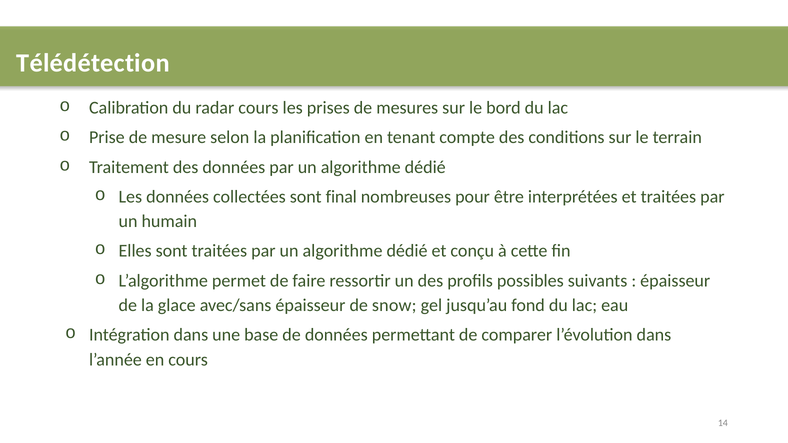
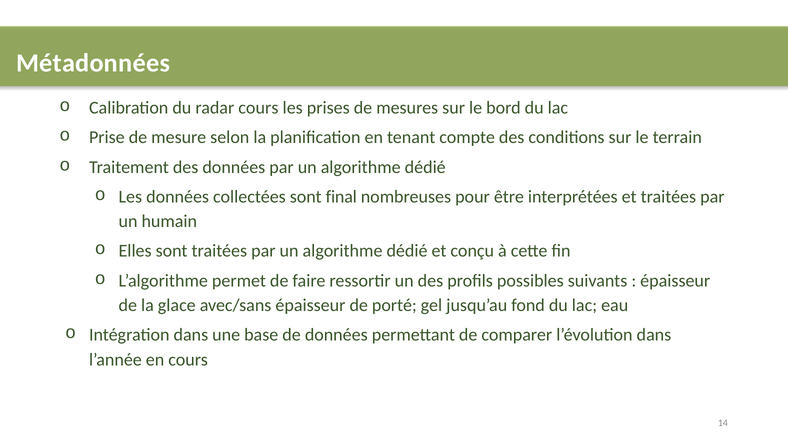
Télédétection: Télédétection -> Métadonnées
snow: snow -> porté
